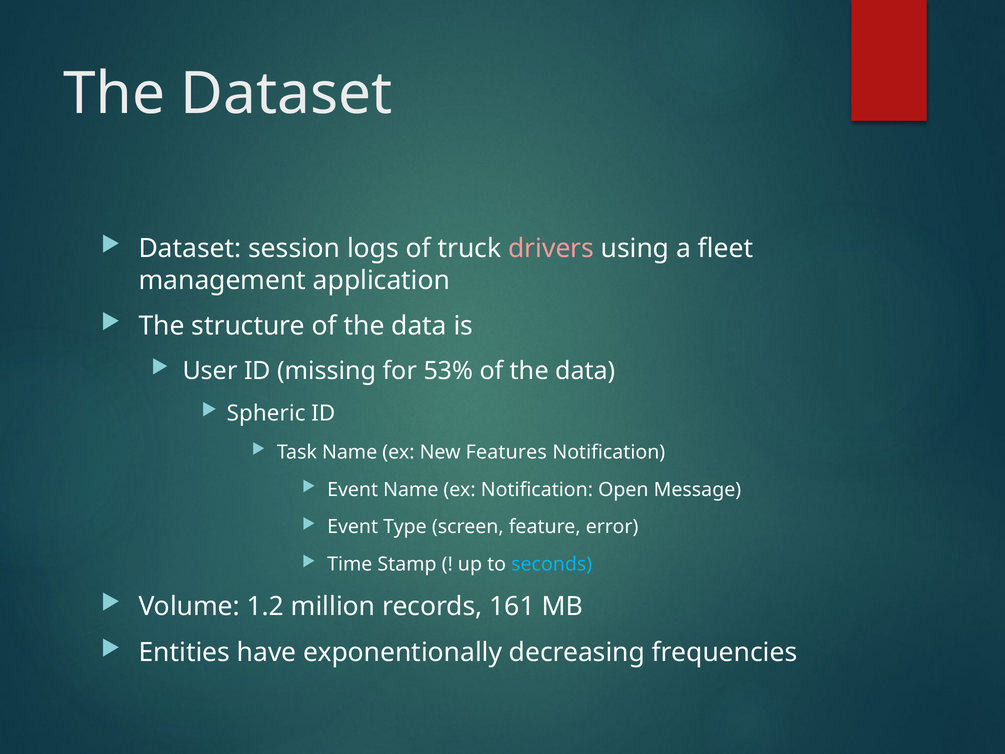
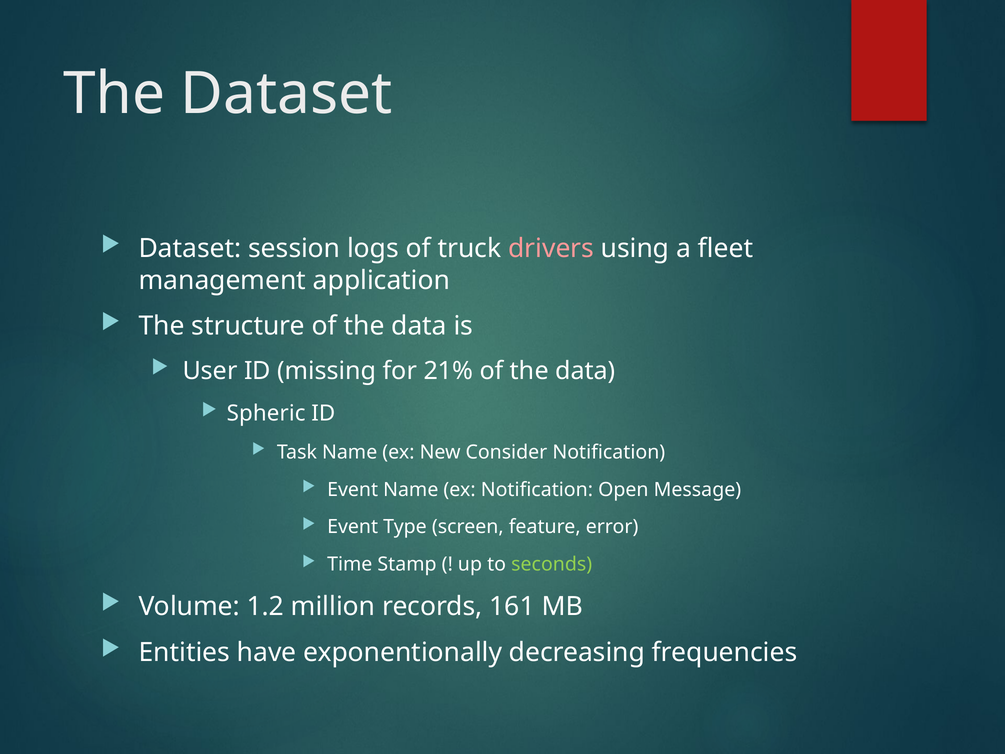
53%: 53% -> 21%
Features: Features -> Consider
seconds colour: light blue -> light green
